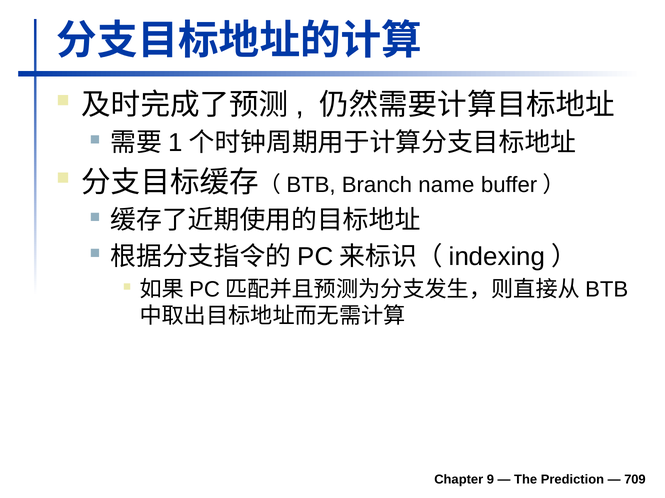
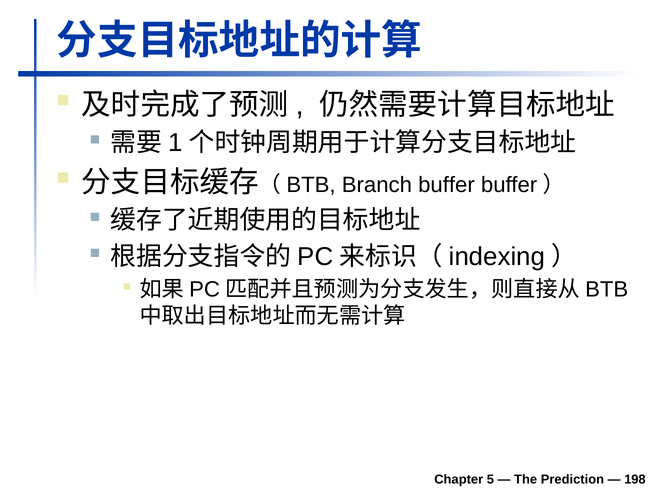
name: name -> buffer
9: 9 -> 5
709: 709 -> 198
